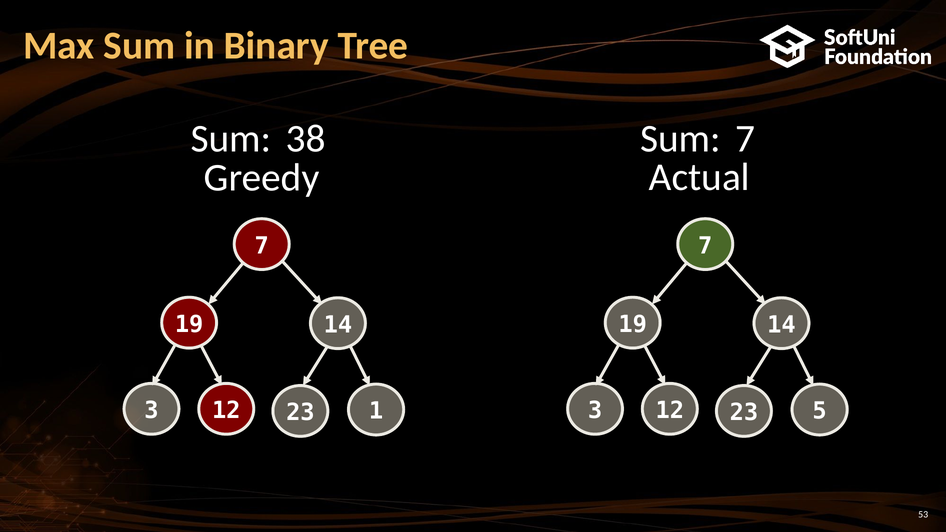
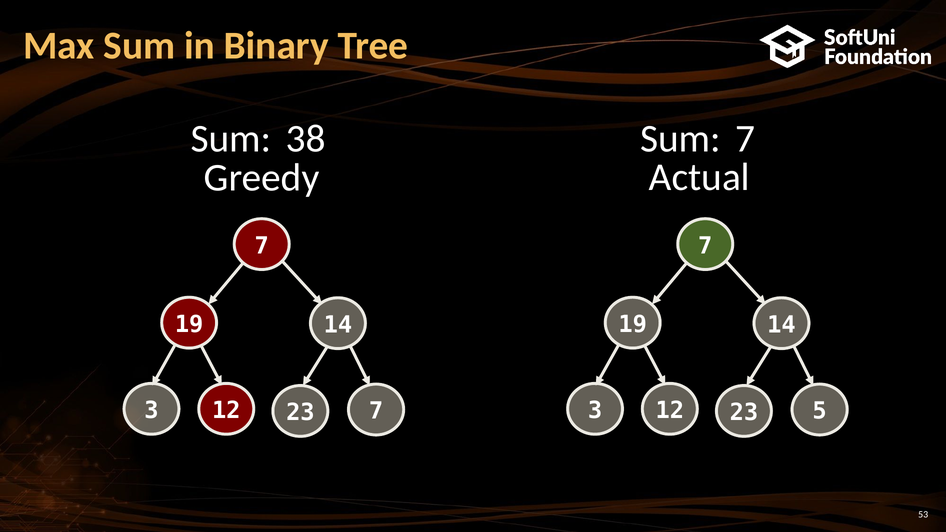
23 1: 1 -> 7
